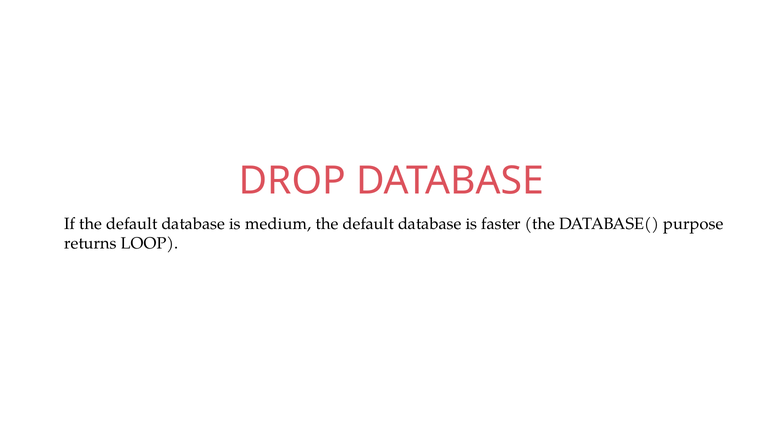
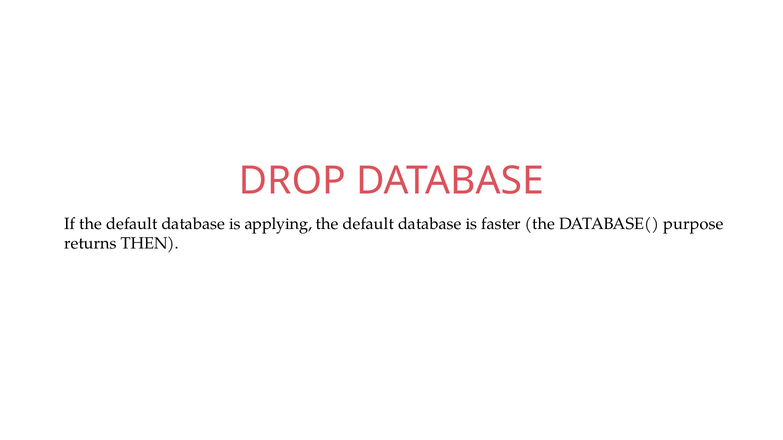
medium: medium -> applying
LOOP: LOOP -> THEN
